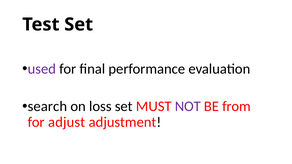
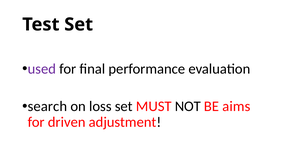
NOT colour: purple -> black
from: from -> aims
adjust: adjust -> driven
